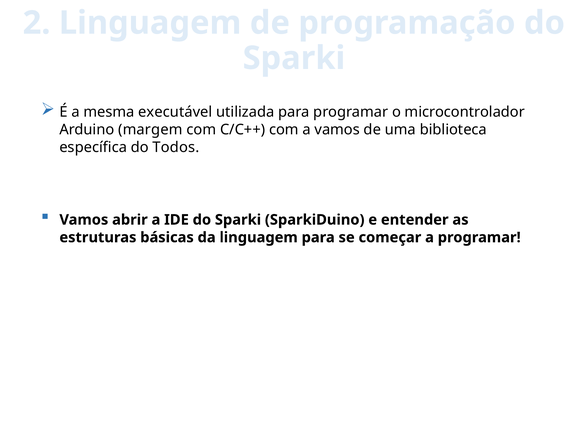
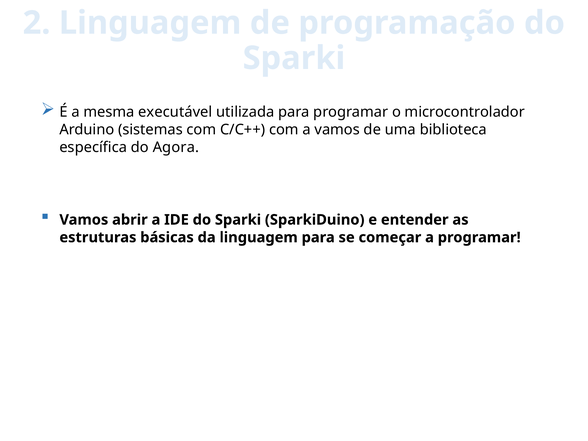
margem: margem -> sistemas
Todos: Todos -> Agora
